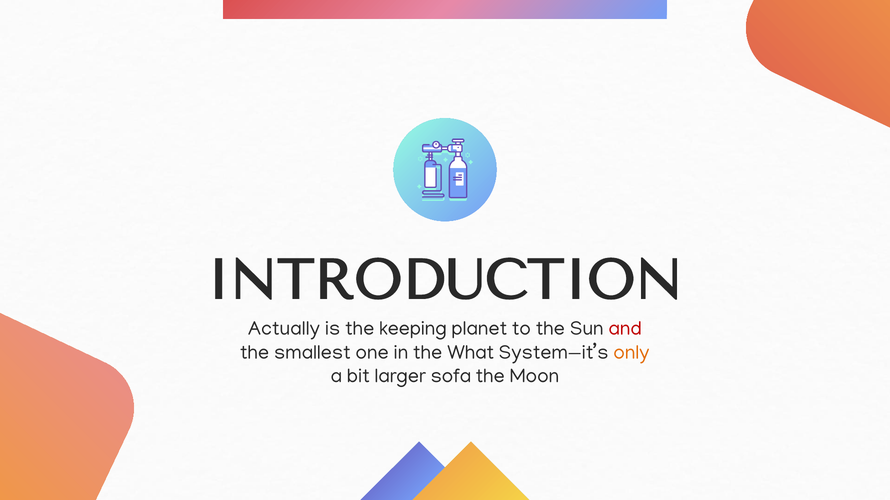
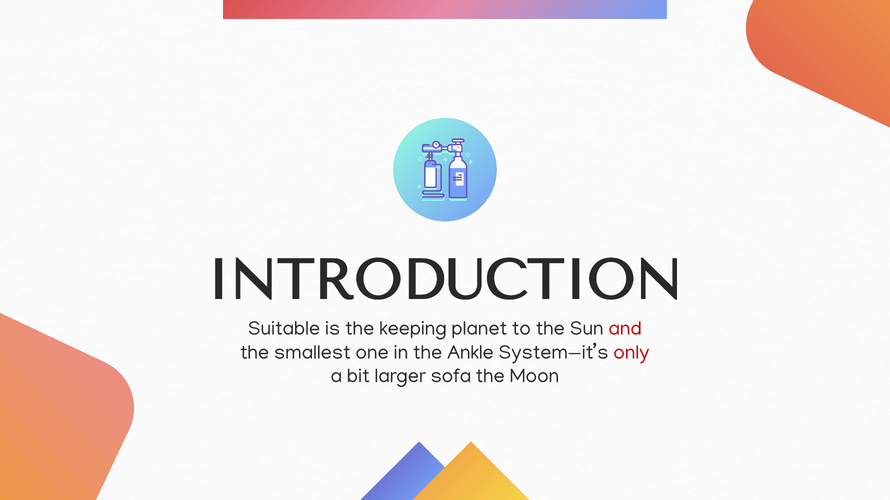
Actually: Actually -> Suitable
What: What -> Ankle
only colour: orange -> red
